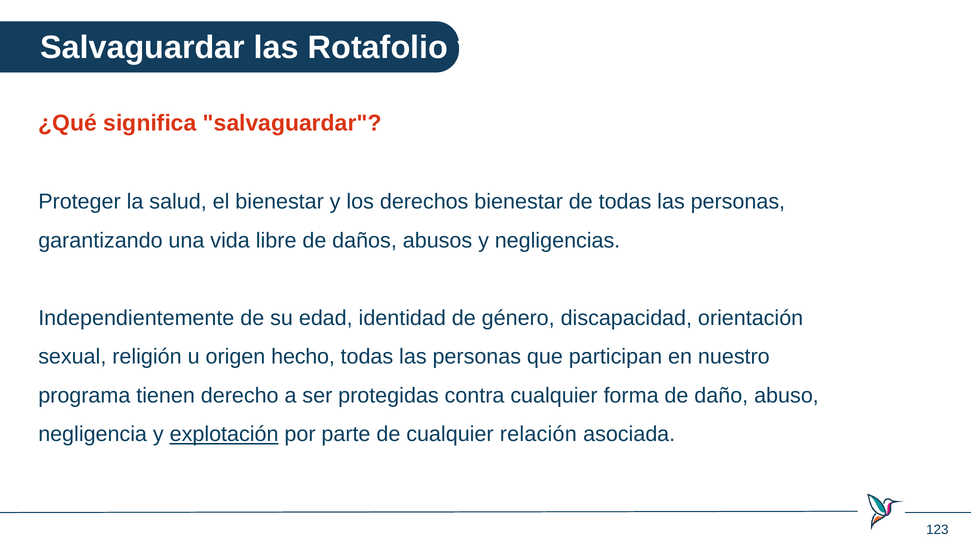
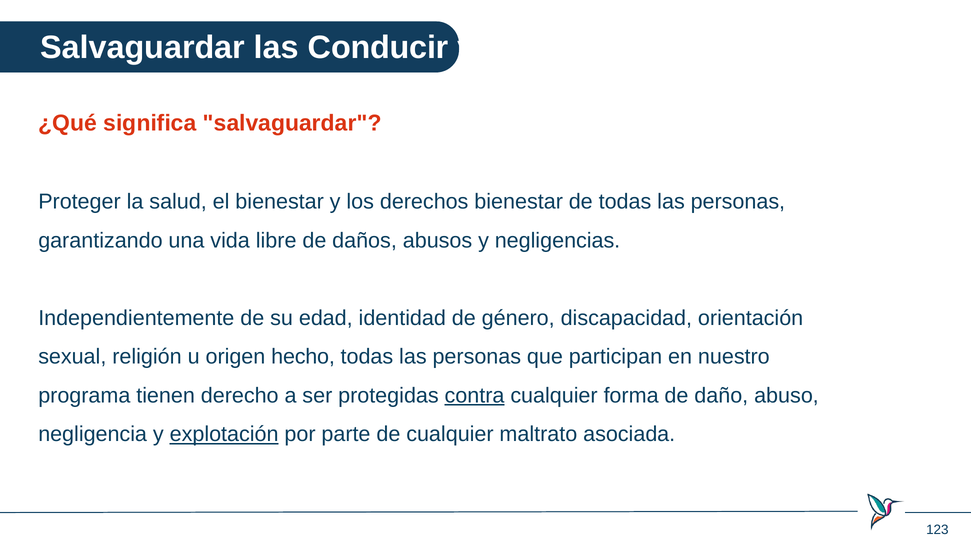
Rotafolio: Rotafolio -> Conducir
contra underline: none -> present
relación: relación -> maltrato
